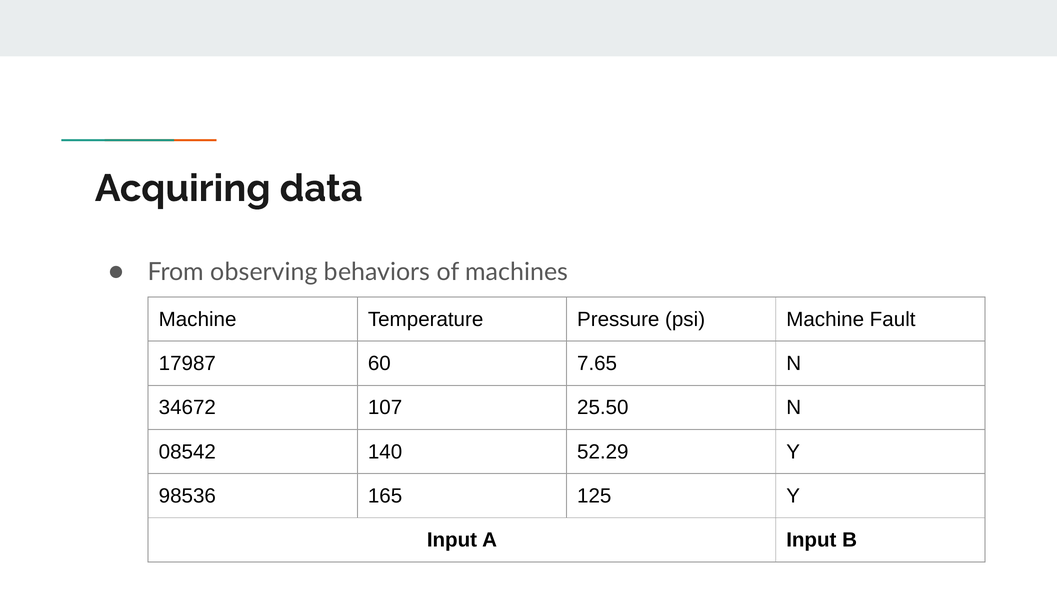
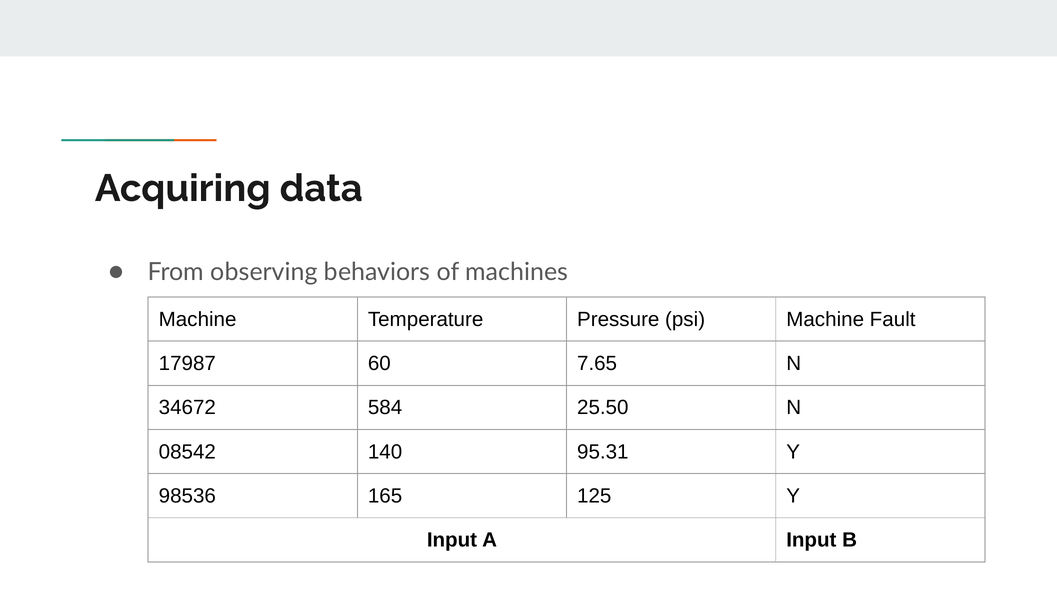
107: 107 -> 584
52.29: 52.29 -> 95.31
